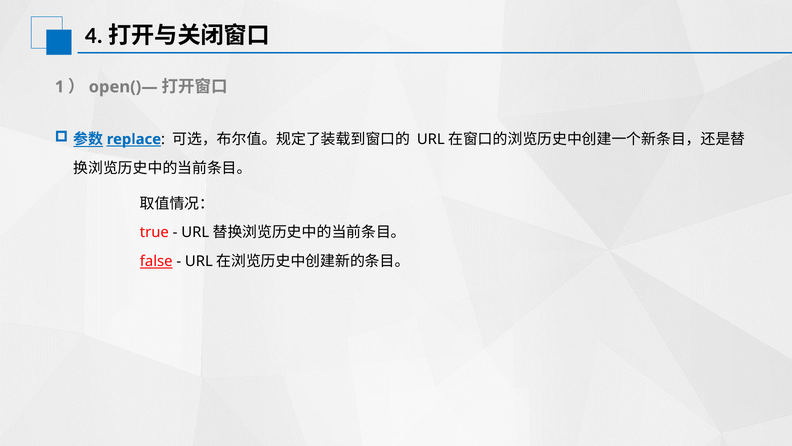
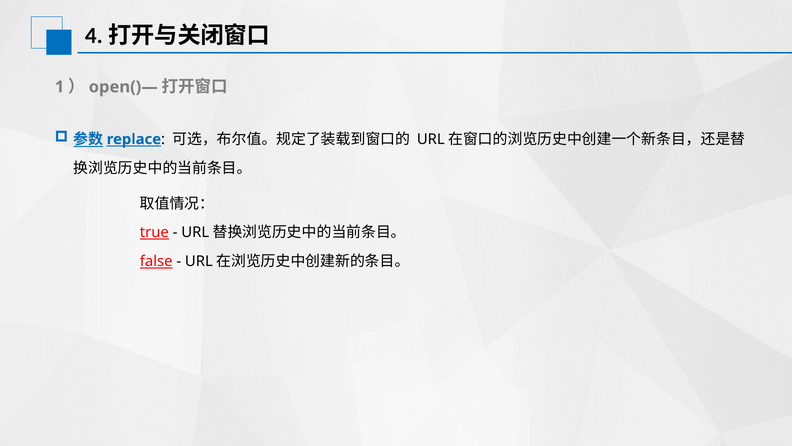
true underline: none -> present
